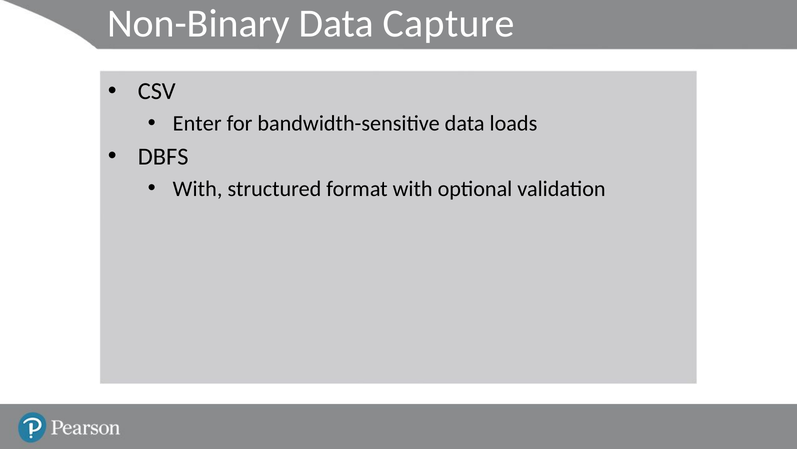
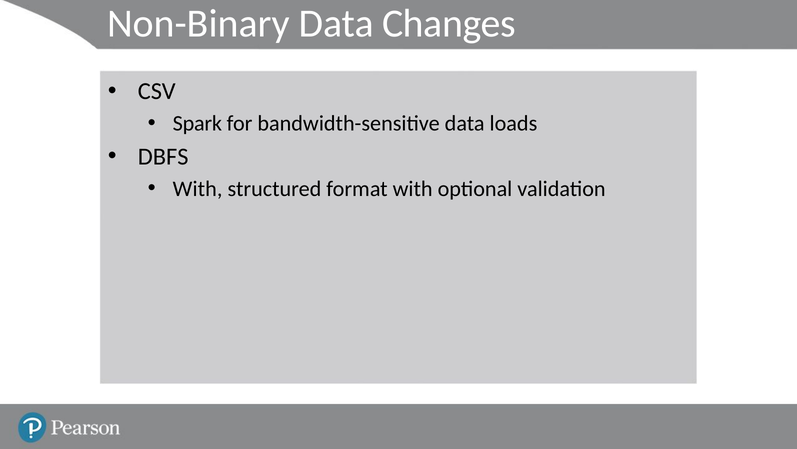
Capture: Capture -> Changes
Enter: Enter -> Spark
